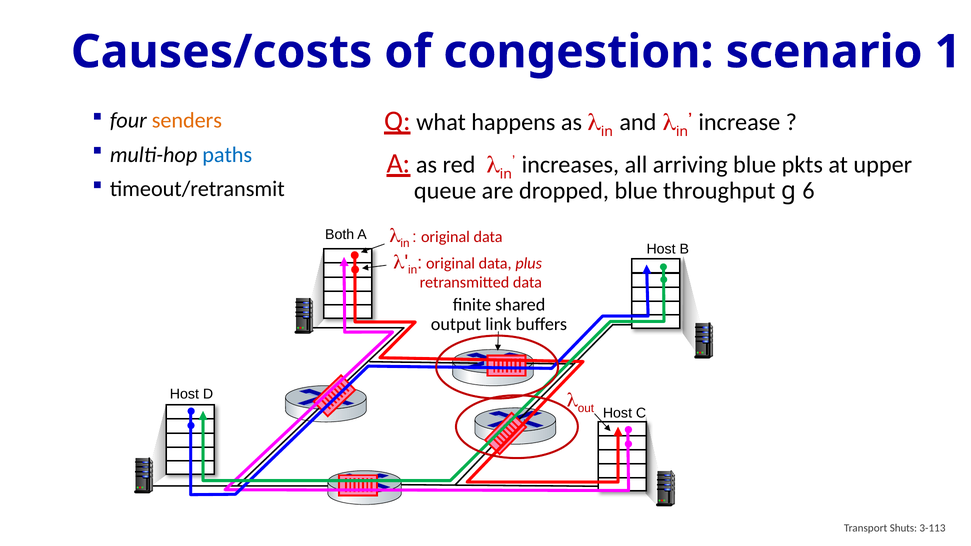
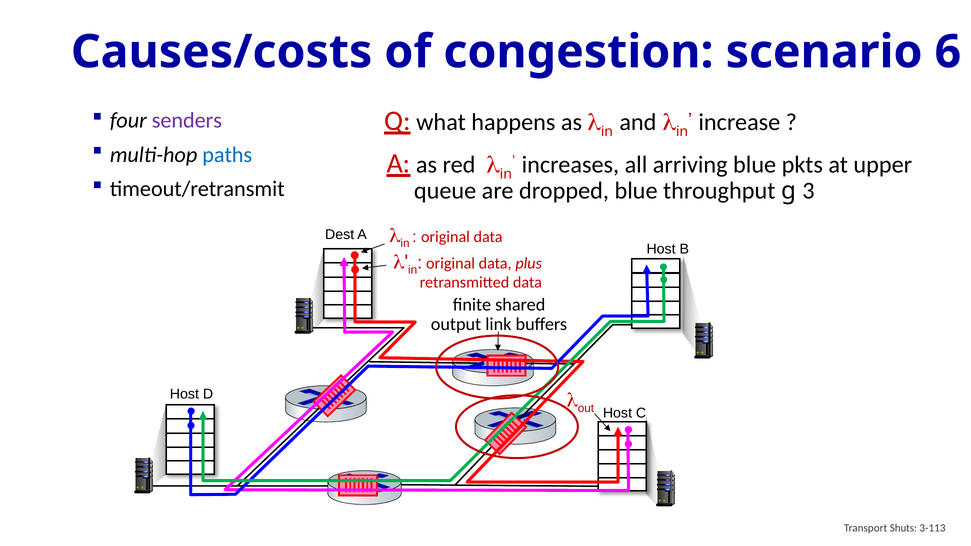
1: 1 -> 6
senders colour: orange -> purple
6: 6 -> 3
Both: Both -> Dest
